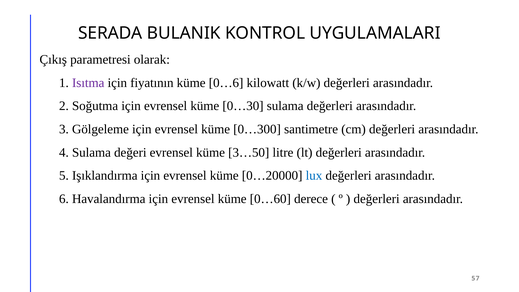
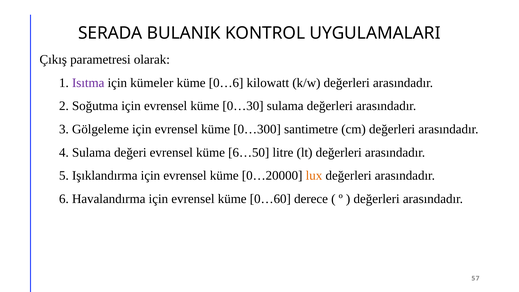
fiyatının: fiyatının -> kümeler
3…50: 3…50 -> 6…50
lux colour: blue -> orange
